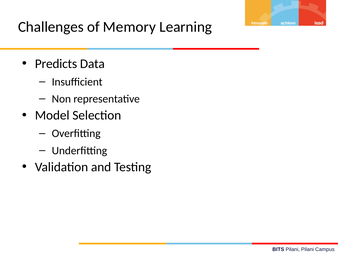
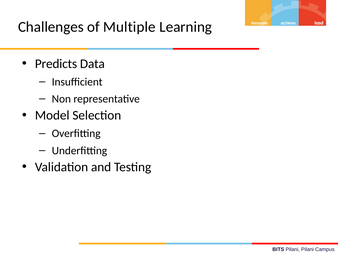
Memory: Memory -> Multiple
